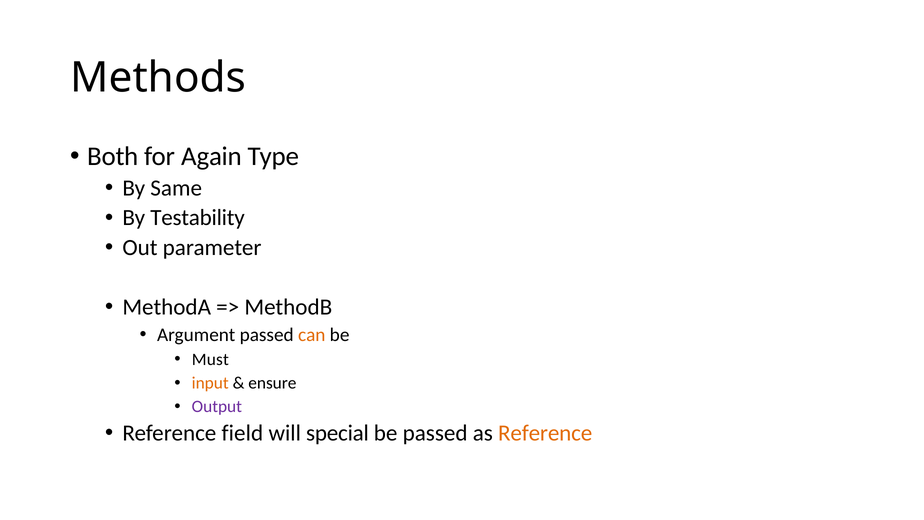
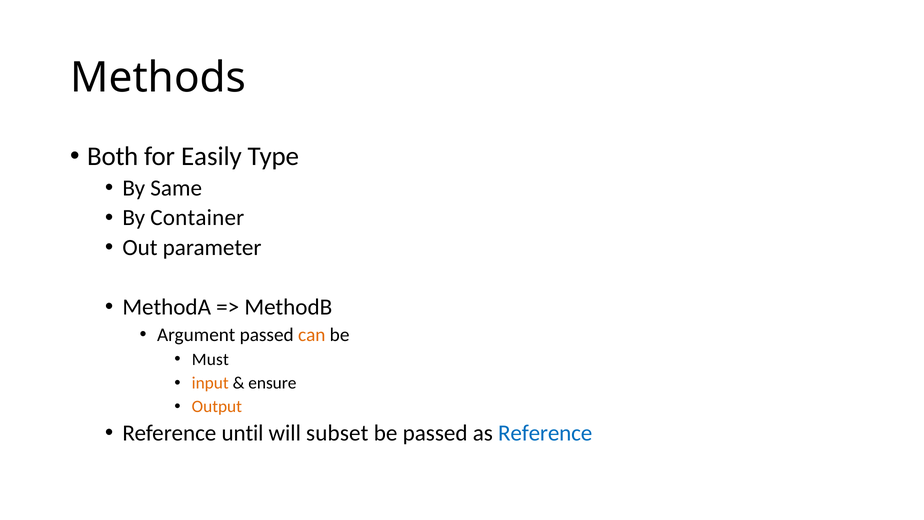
Again: Again -> Easily
Testability: Testability -> Container
Output colour: purple -> orange
field: field -> until
special: special -> subset
Reference at (545, 433) colour: orange -> blue
